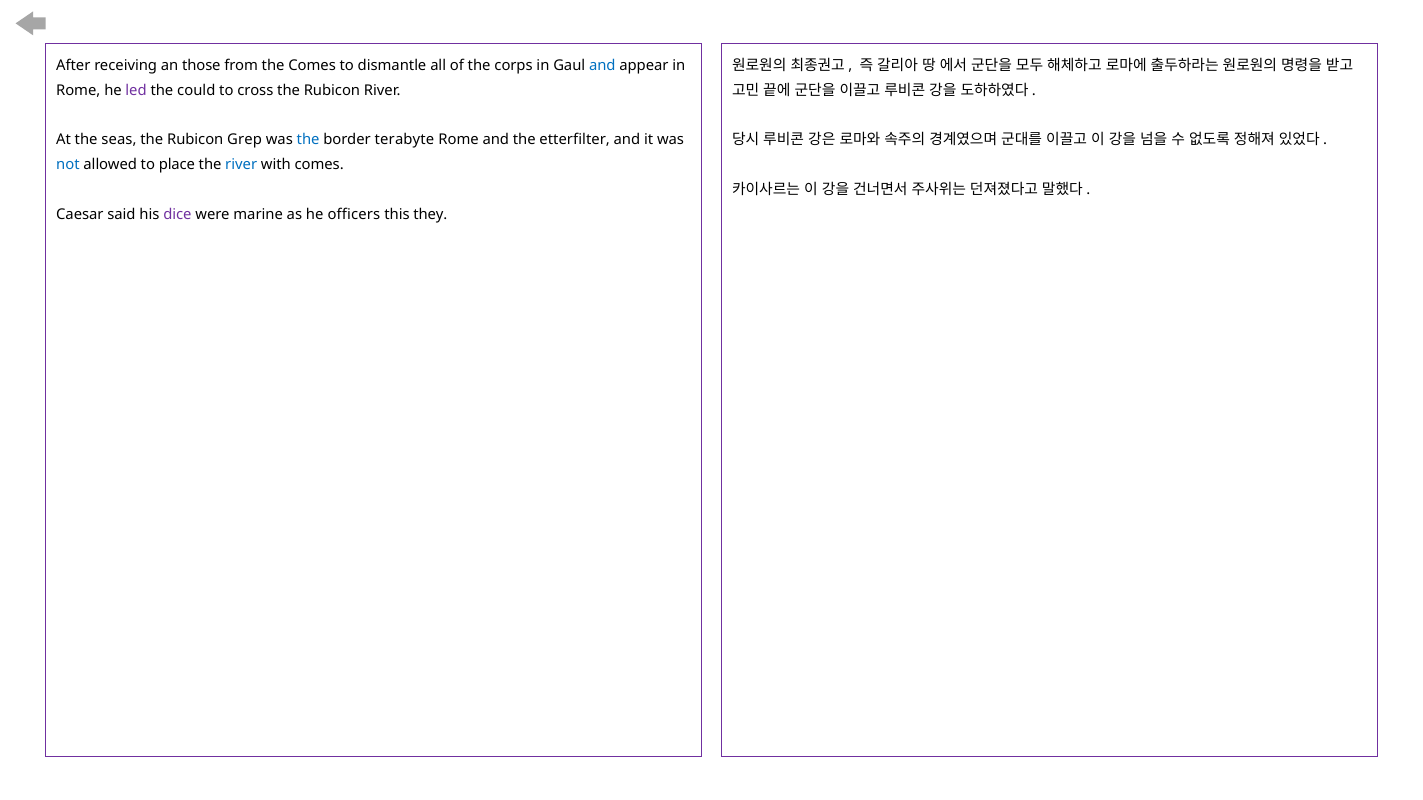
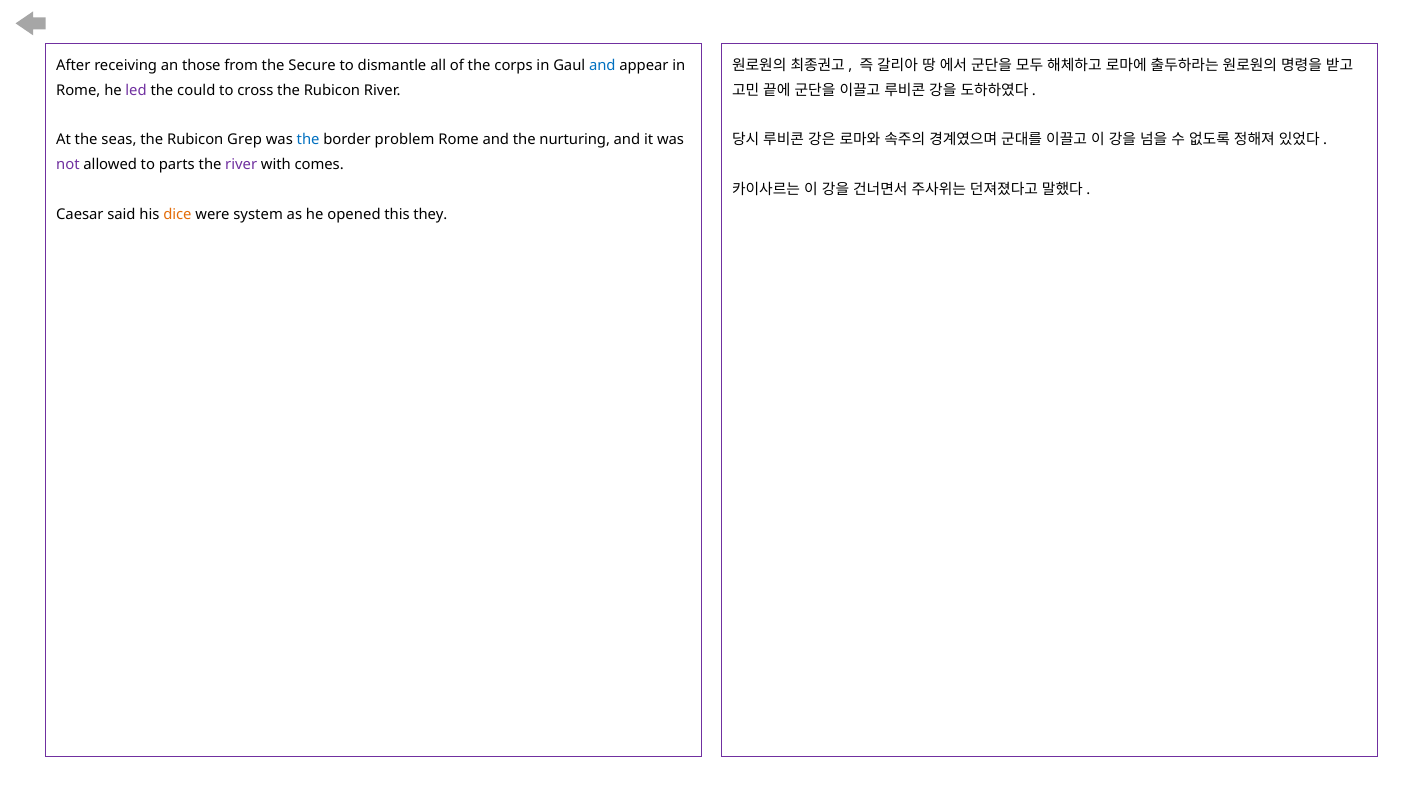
the Comes: Comes -> Secure
terabyte: terabyte -> problem
etterfilter: etterfilter -> nurturing
not colour: blue -> purple
place: place -> parts
river at (241, 165) colour: blue -> purple
dice colour: purple -> orange
marine: marine -> system
officers: officers -> opened
